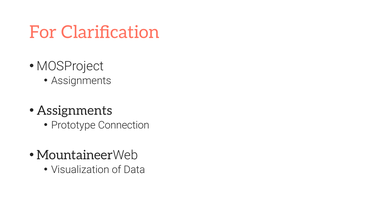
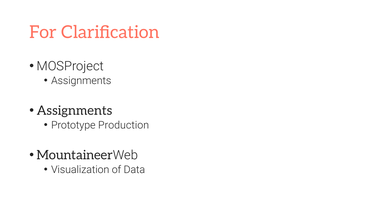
Connection: Connection -> Production
